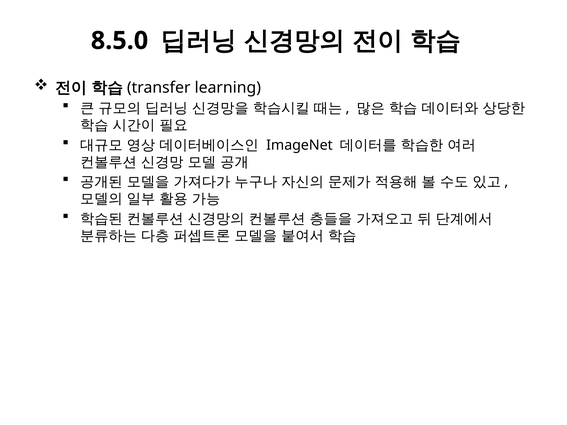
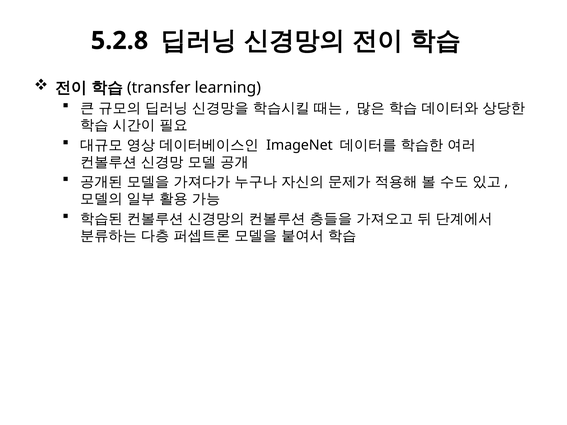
8.5.0: 8.5.0 -> 5.2.8
